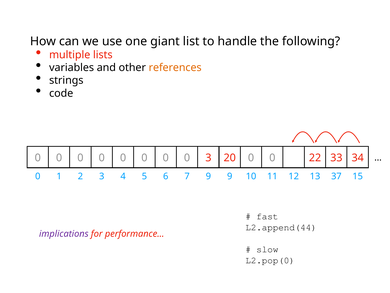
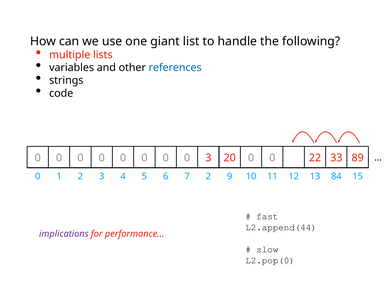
references colour: orange -> blue
34: 34 -> 89
1 9: 9 -> 2
37: 37 -> 84
